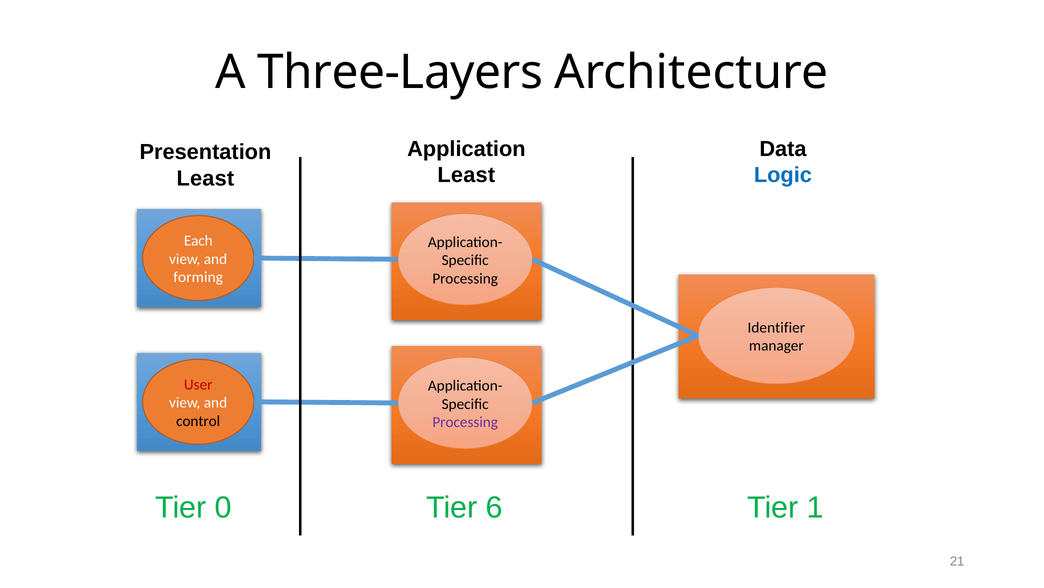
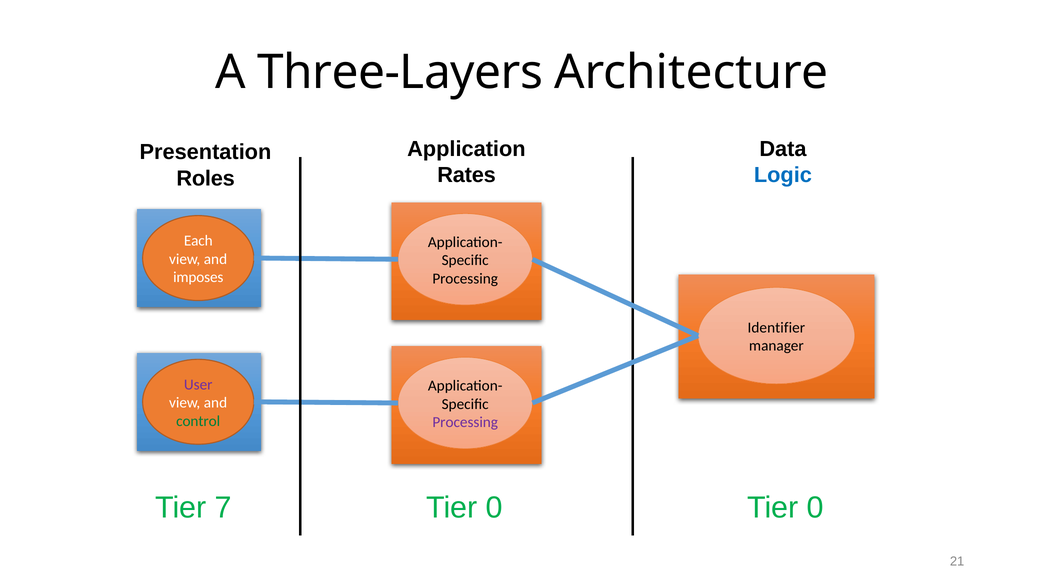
Least at (466, 175): Least -> Rates
Least at (205, 178): Least -> Roles
forming: forming -> imposes
User colour: red -> purple
control colour: black -> green
0: 0 -> 7
6 at (494, 507): 6 -> 0
1 at (815, 507): 1 -> 0
